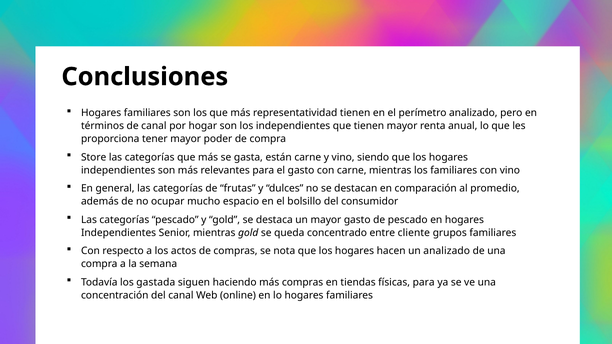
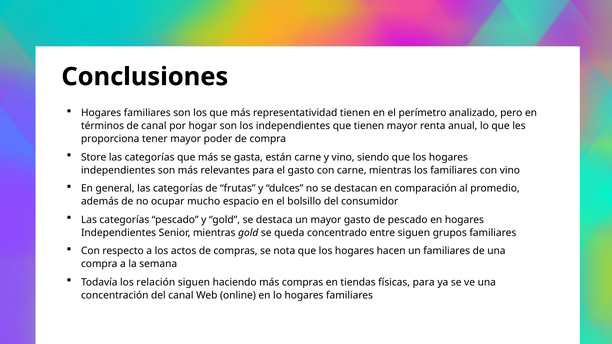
entre cliente: cliente -> siguen
un analizado: analizado -> familiares
gastada: gastada -> relación
